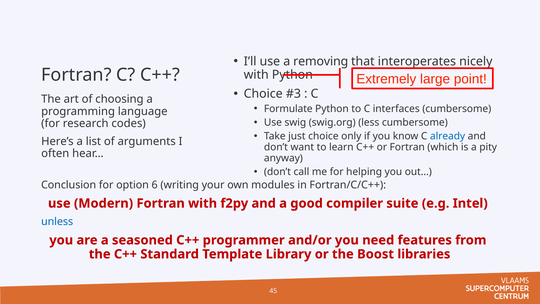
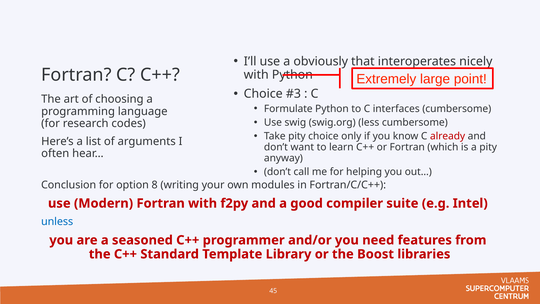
removing: removing -> obviously
Take just: just -> pity
already colour: blue -> red
6: 6 -> 8
